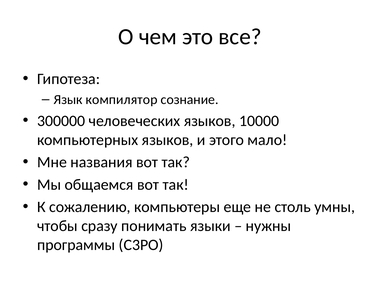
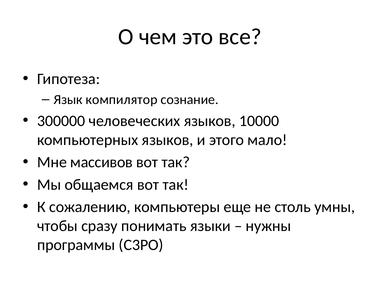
названия: названия -> массивов
